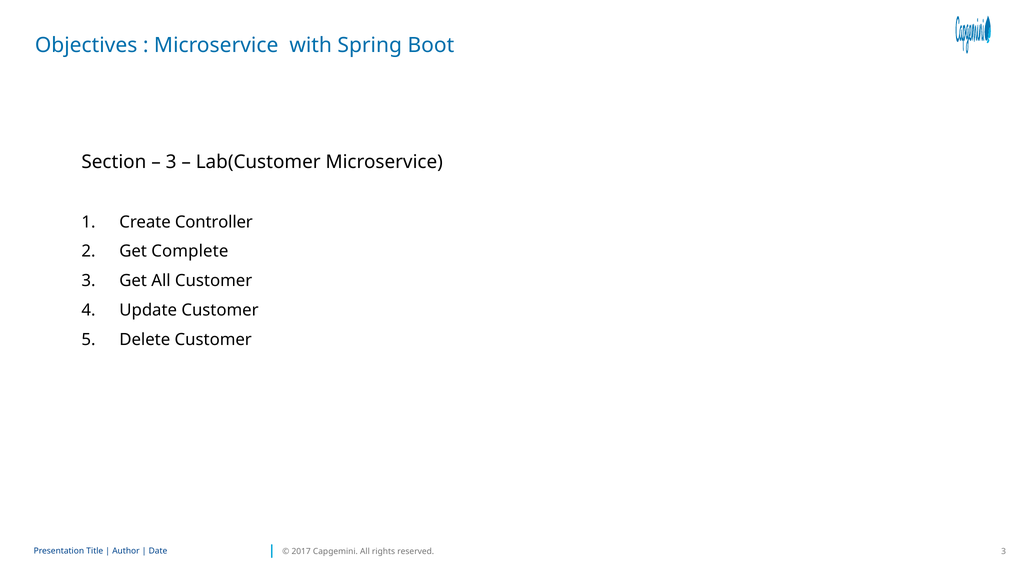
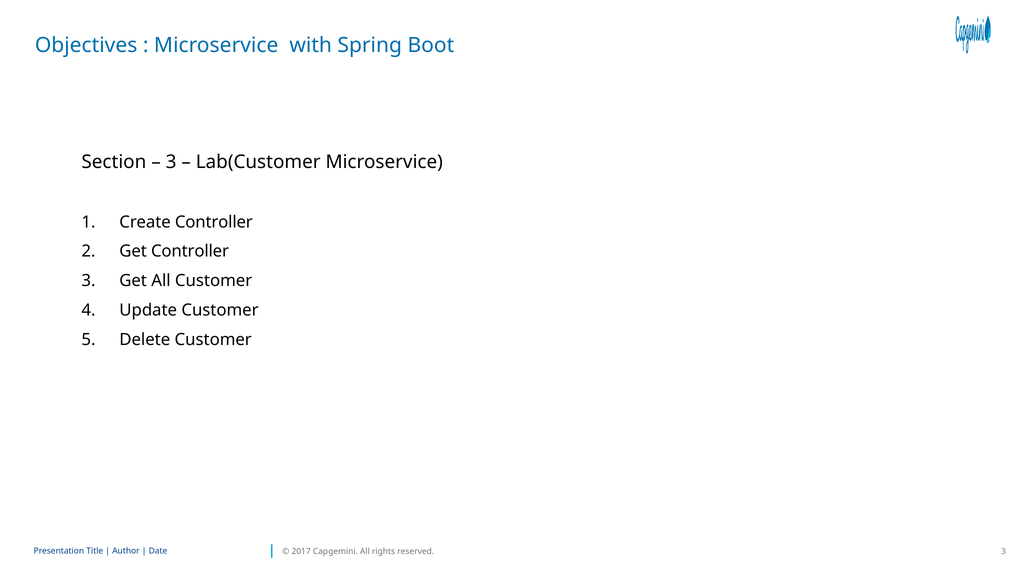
Get Complete: Complete -> Controller
